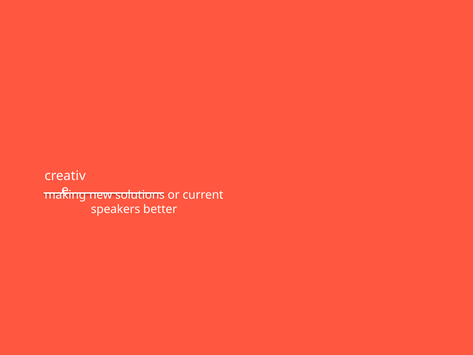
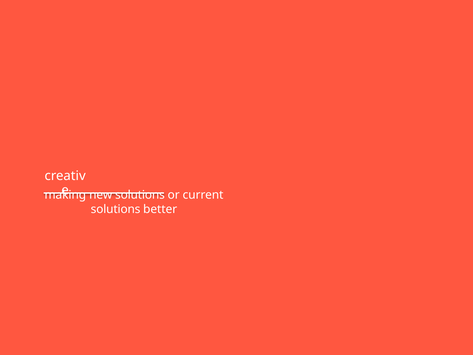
speakers at (116, 209): speakers -> solutions
